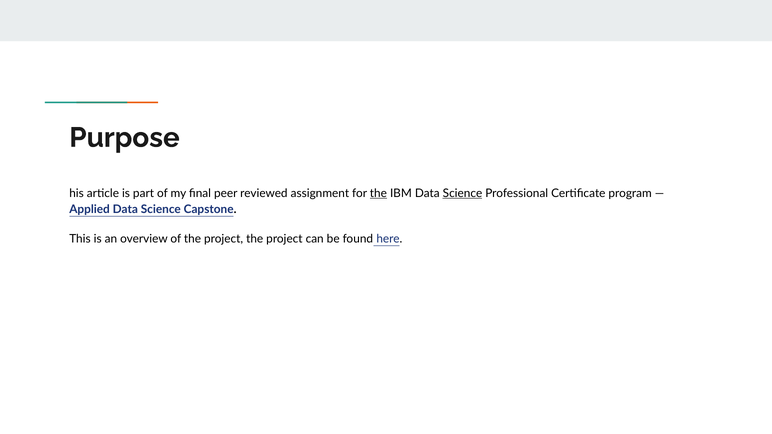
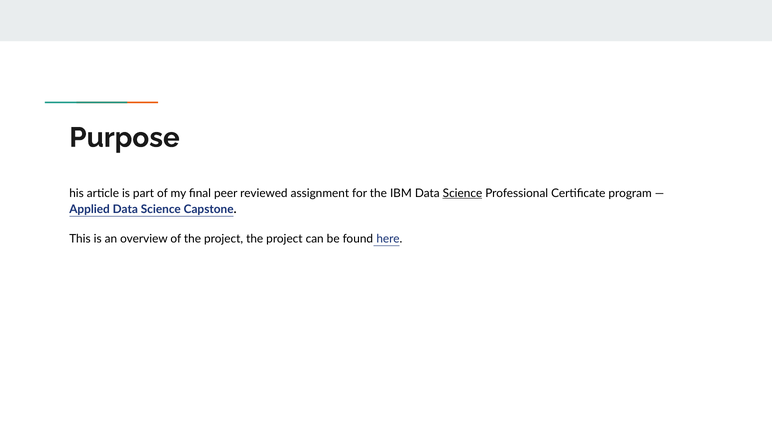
the at (378, 193) underline: present -> none
